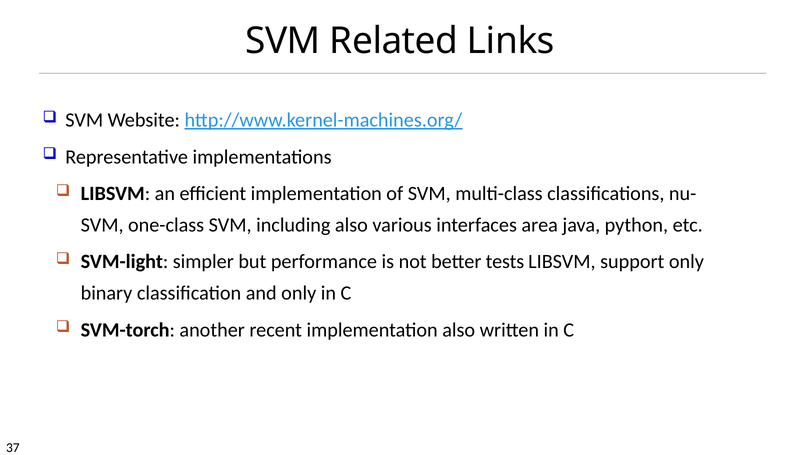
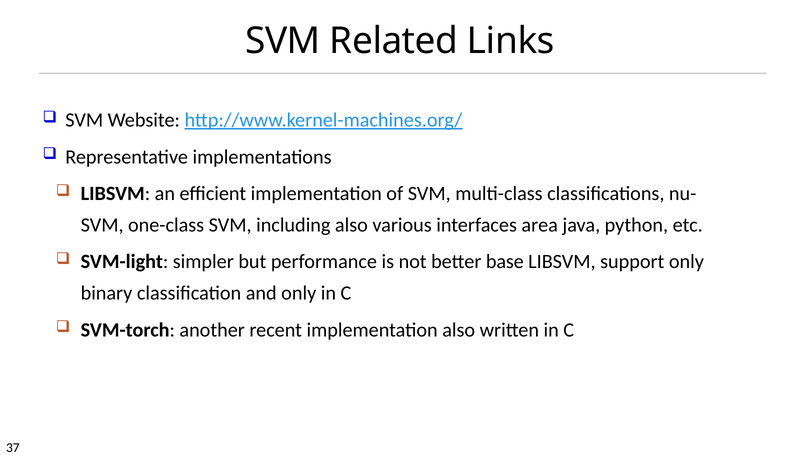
tests: tests -> base
